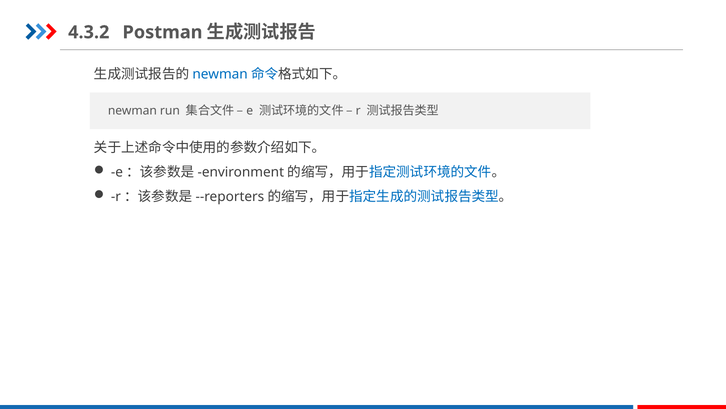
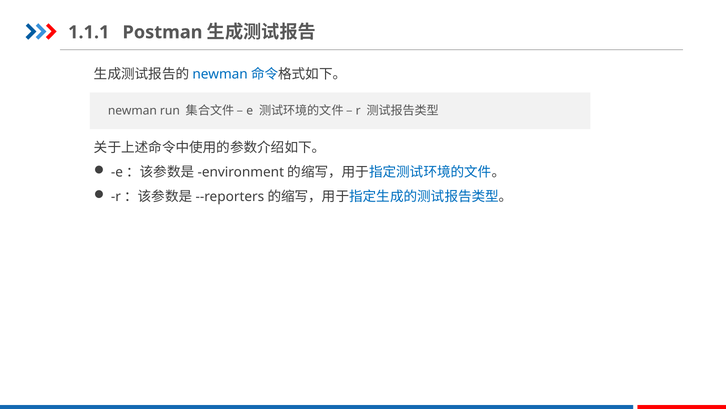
4.3.2: 4.3.2 -> 1.1.1
